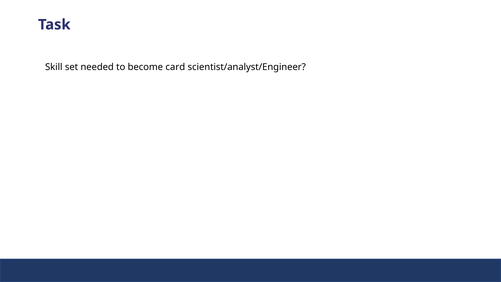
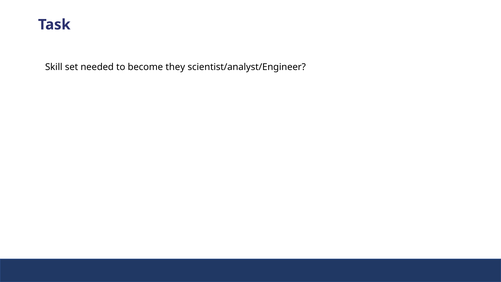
card: card -> they
